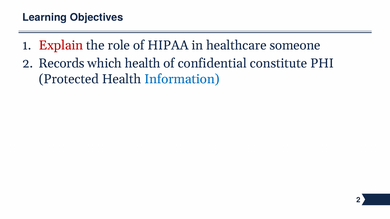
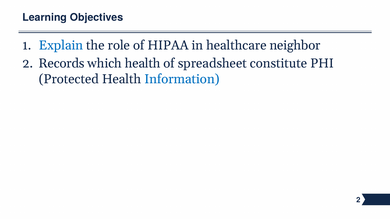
Explain colour: red -> blue
someone: someone -> neighbor
confidential: confidential -> spreadsheet
